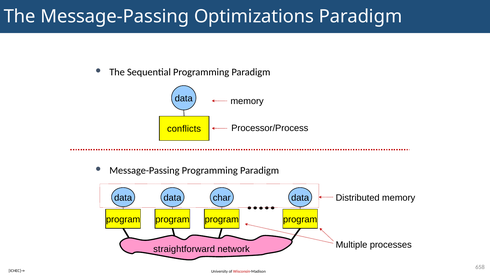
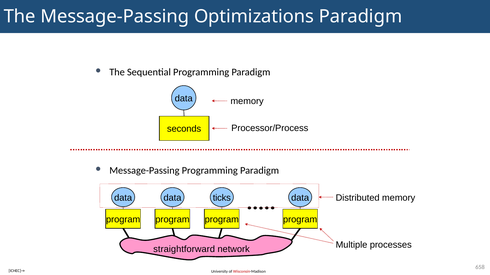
conflicts: conflicts -> seconds
char: char -> ticks
